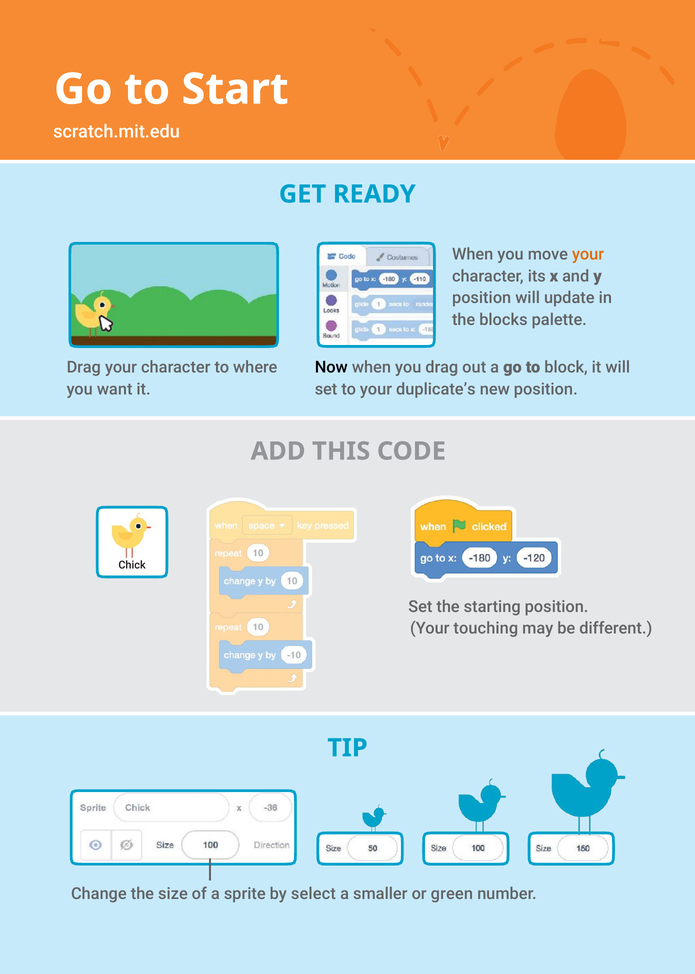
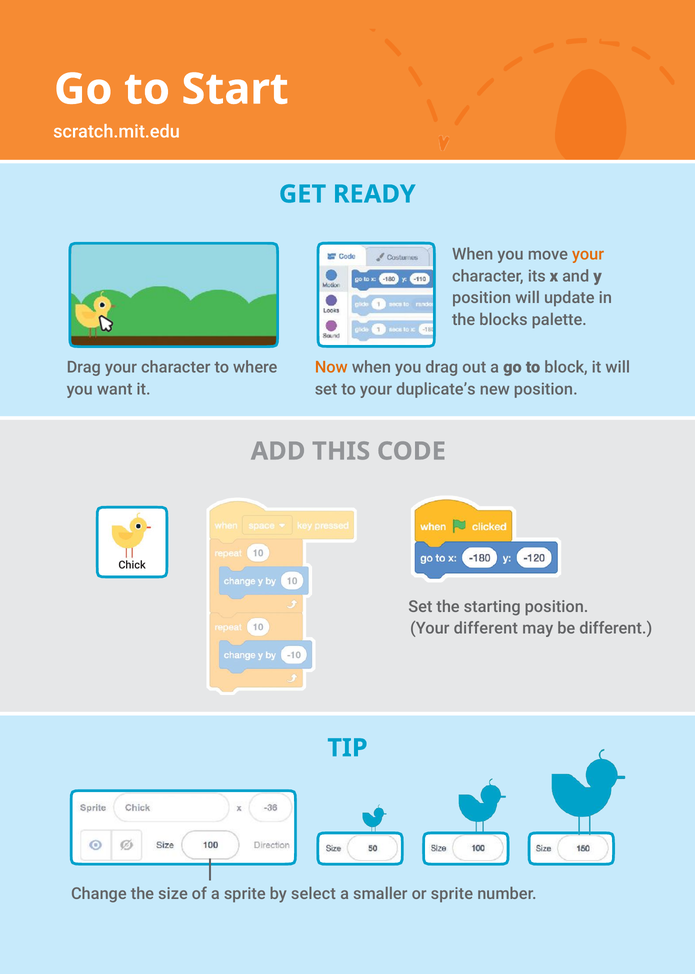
Now colour: black -> orange
Your touching: touching -> different
or green: green -> sprite
